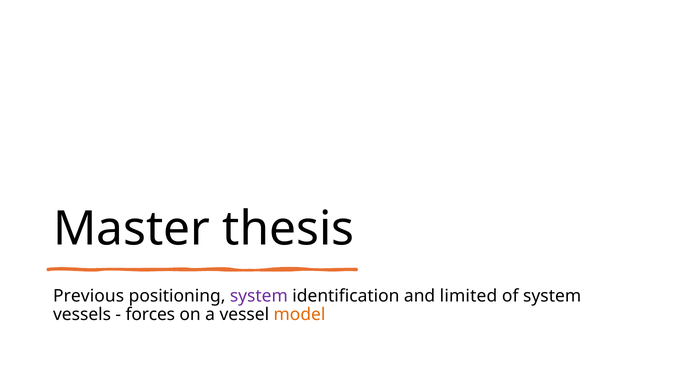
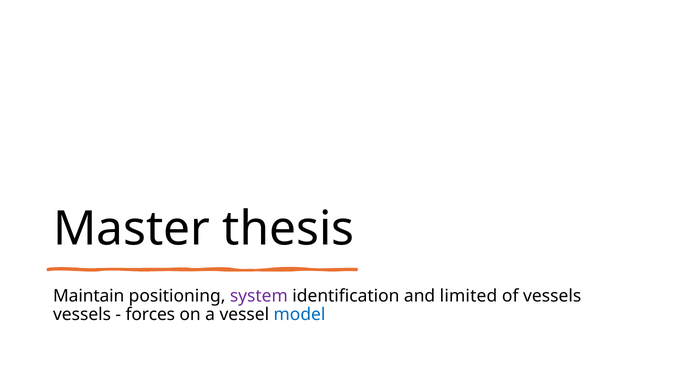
Previous: Previous -> Maintain
of system: system -> vessels
model colour: orange -> blue
